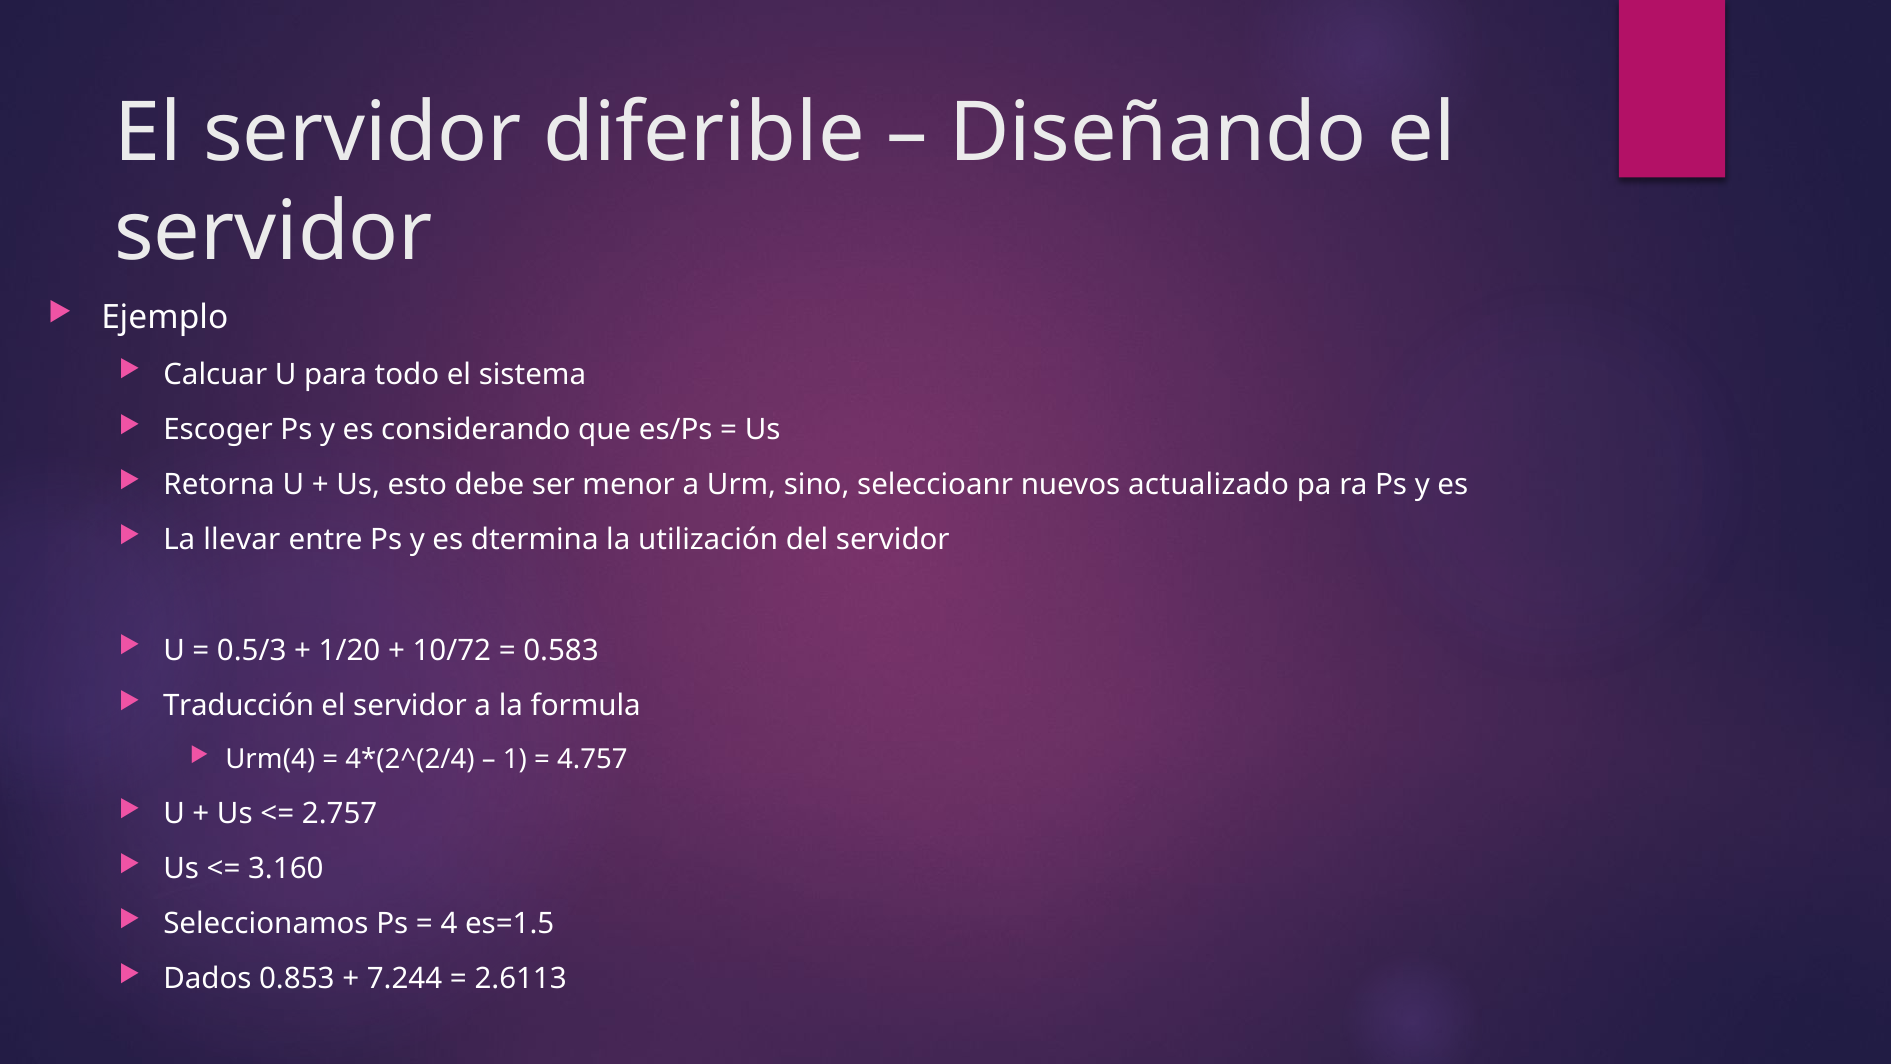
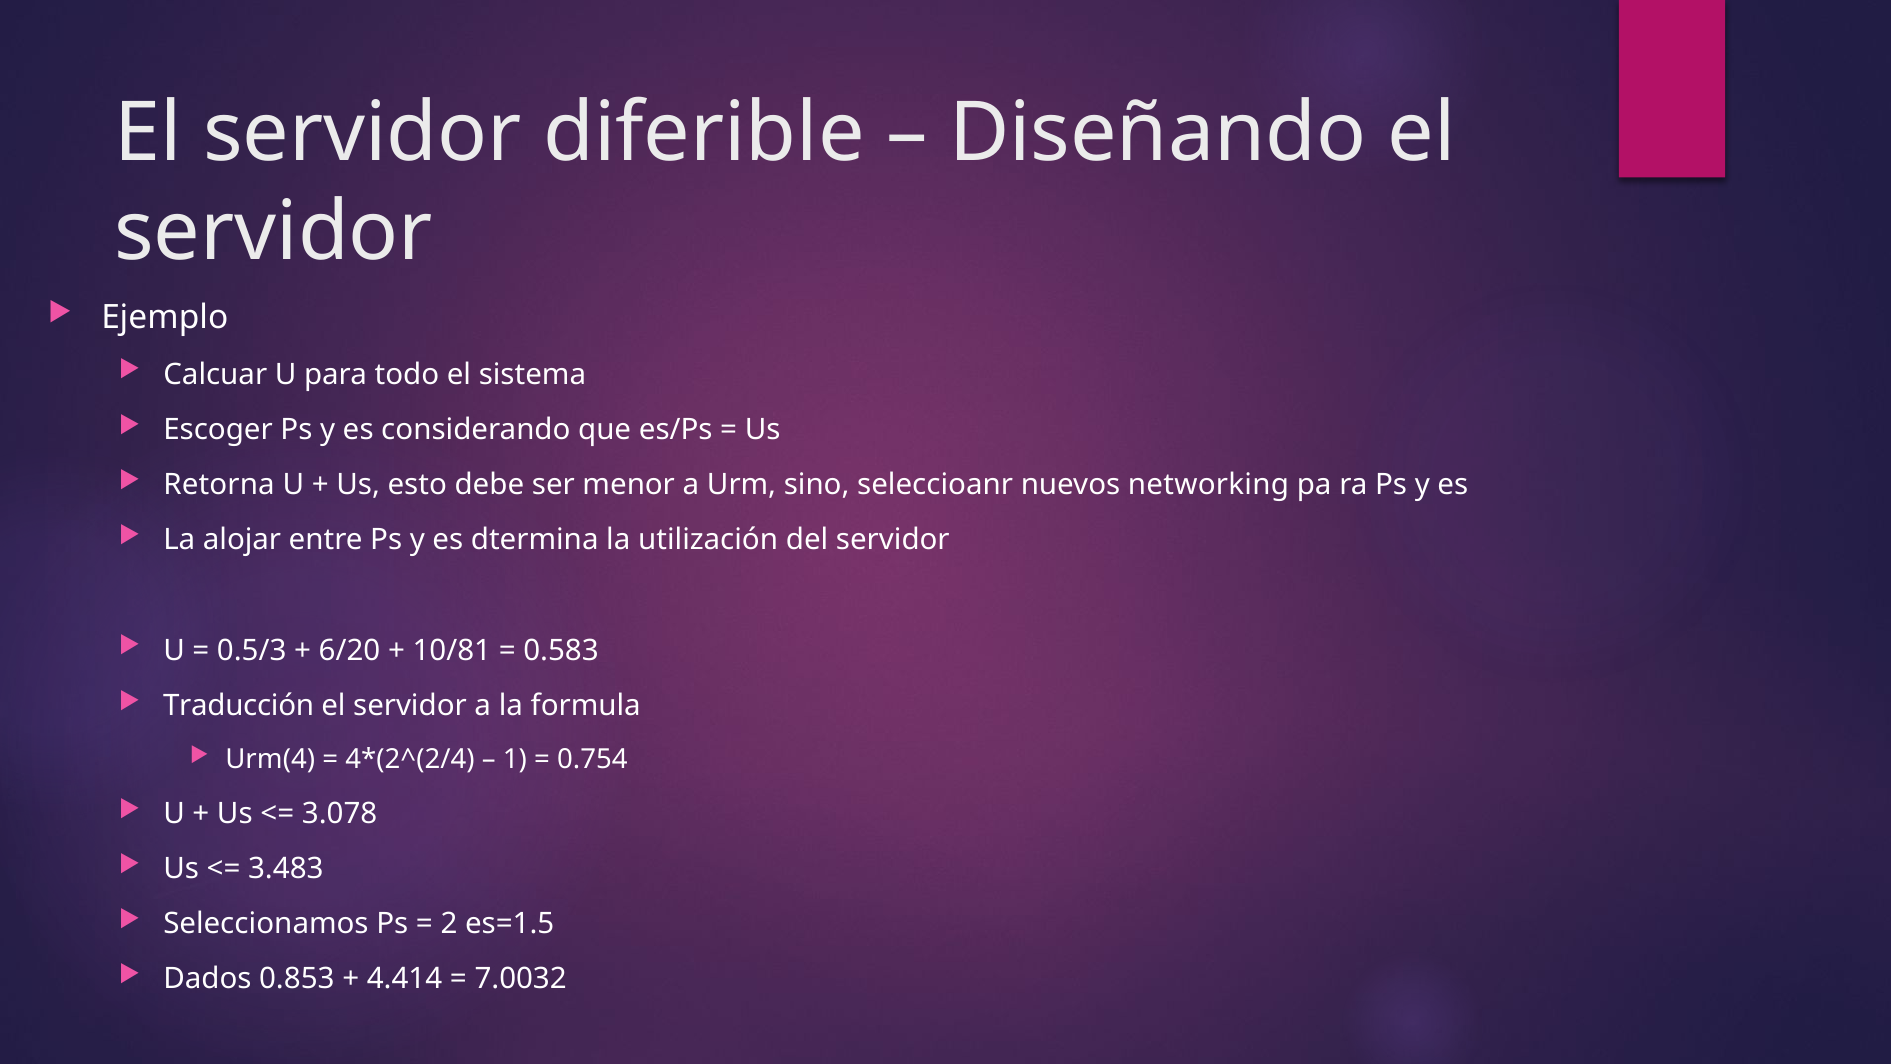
actualizado: actualizado -> networking
llevar: llevar -> alojar
1/20: 1/20 -> 6/20
10/72: 10/72 -> 10/81
4.757: 4.757 -> 0.754
2.757: 2.757 -> 3.078
3.160: 3.160 -> 3.483
4: 4 -> 2
7.244: 7.244 -> 4.414
2.6113: 2.6113 -> 7.0032
